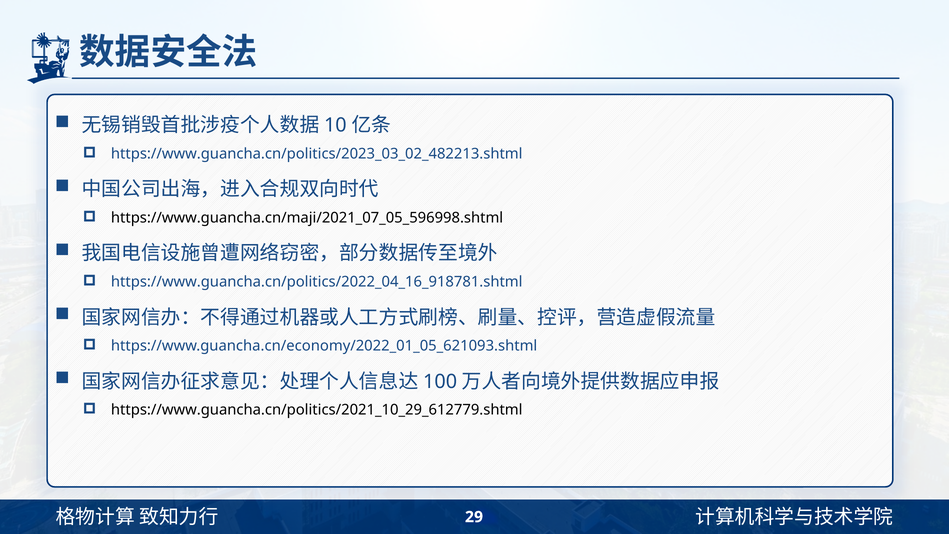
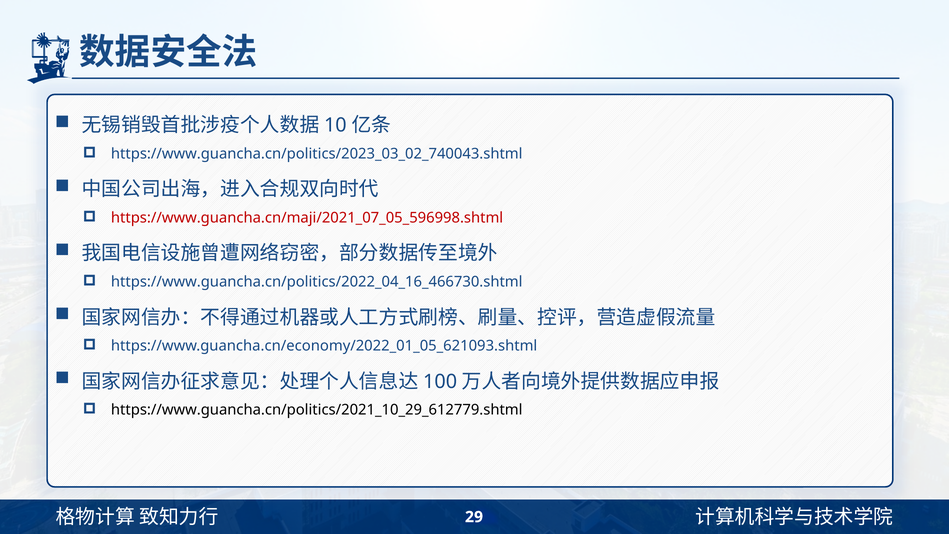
https://www.guancha.cn/politics/2023_03_02_482213.shtml: https://www.guancha.cn/politics/2023_03_02_482213.shtml -> https://www.guancha.cn/politics/2023_03_02_740043.shtml
https://www.guancha.cn/maji/2021_07_05_596998.shtml colour: black -> red
https://www.guancha.cn/politics/2022_04_16_918781.shtml: https://www.guancha.cn/politics/2022_04_16_918781.shtml -> https://www.guancha.cn/politics/2022_04_16_466730.shtml
